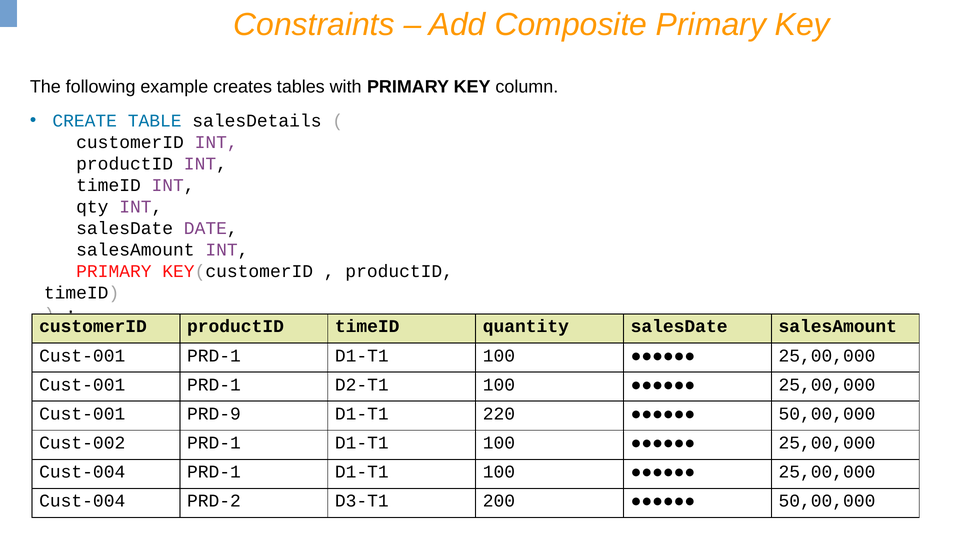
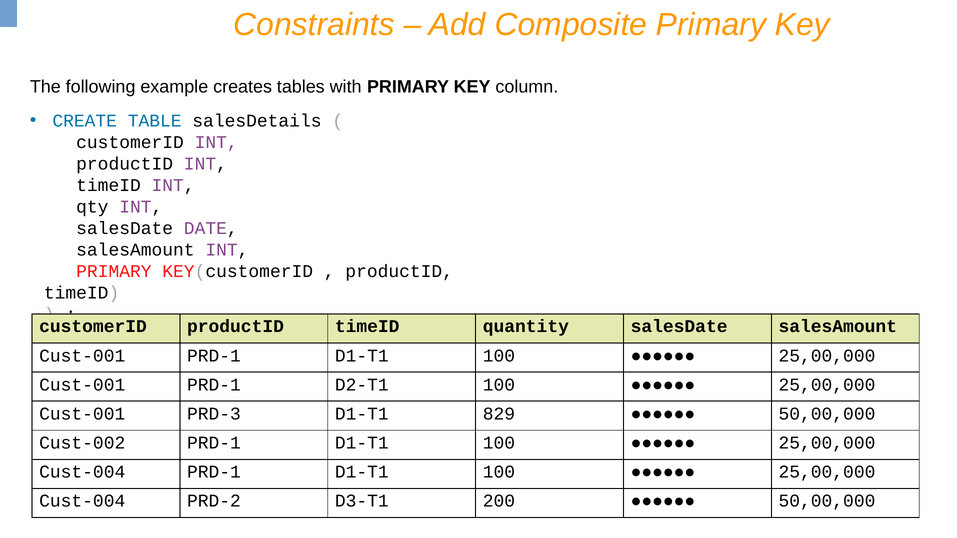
PRD-9: PRD-9 -> PRD-3
220: 220 -> 829
